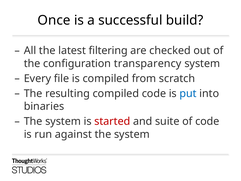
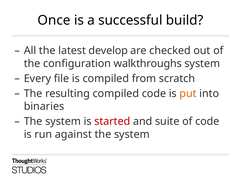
filtering: filtering -> develop
transparency: transparency -> walkthroughs
put colour: blue -> orange
